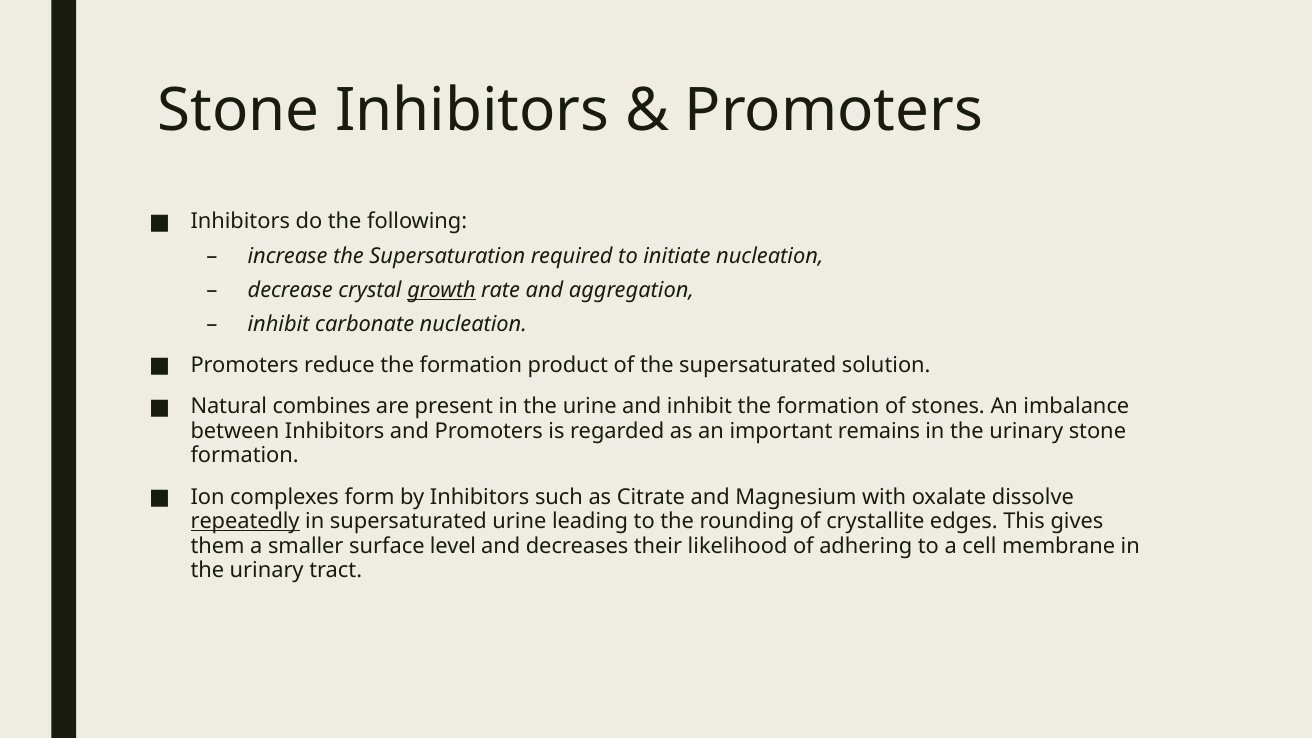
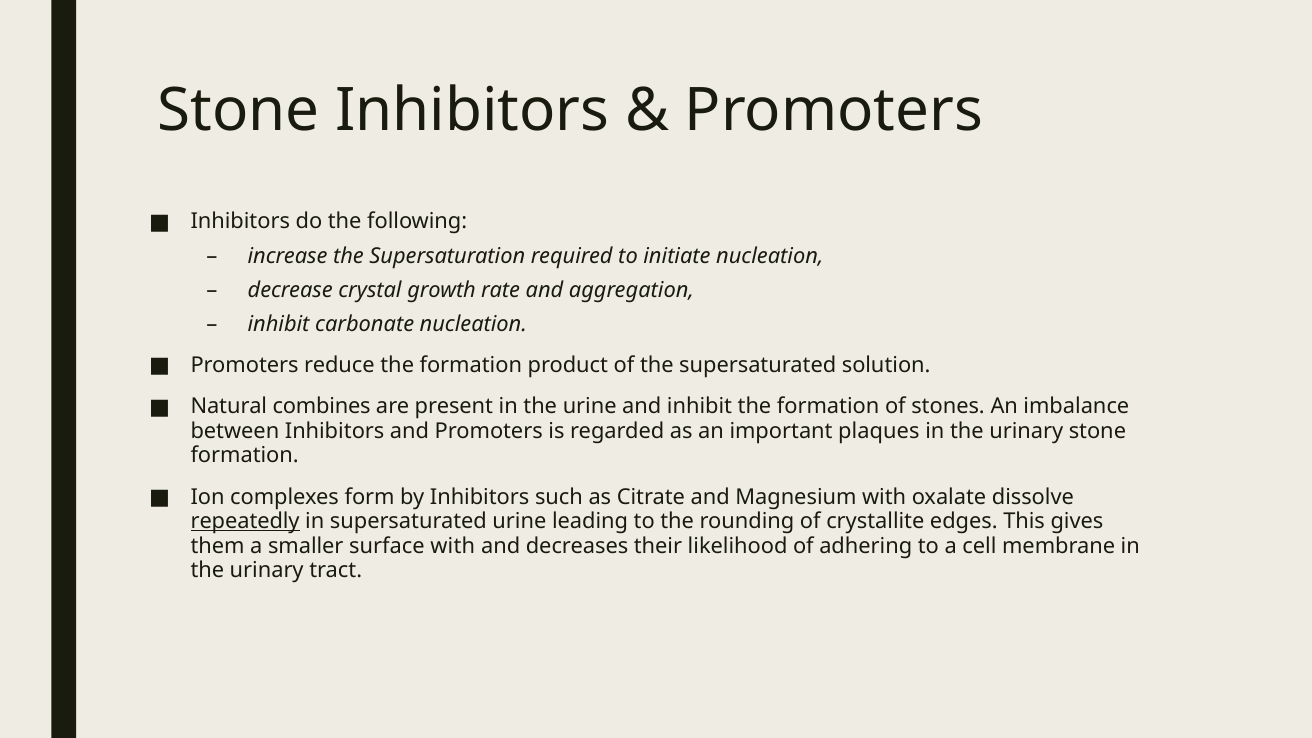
growth underline: present -> none
remains: remains -> plaques
surface level: level -> with
